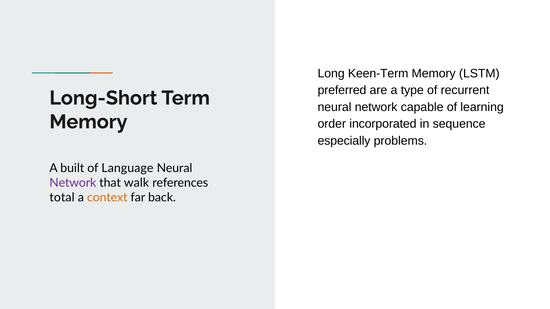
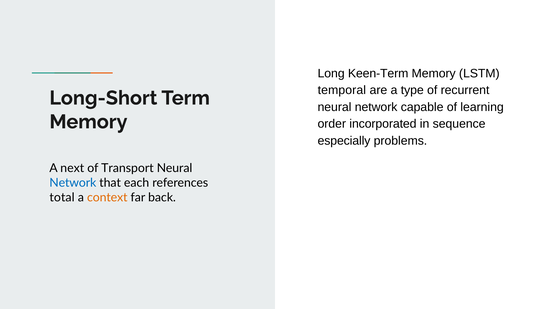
preferred: preferred -> temporal
built: built -> next
Language: Language -> Transport
Network at (73, 183) colour: purple -> blue
walk: walk -> each
